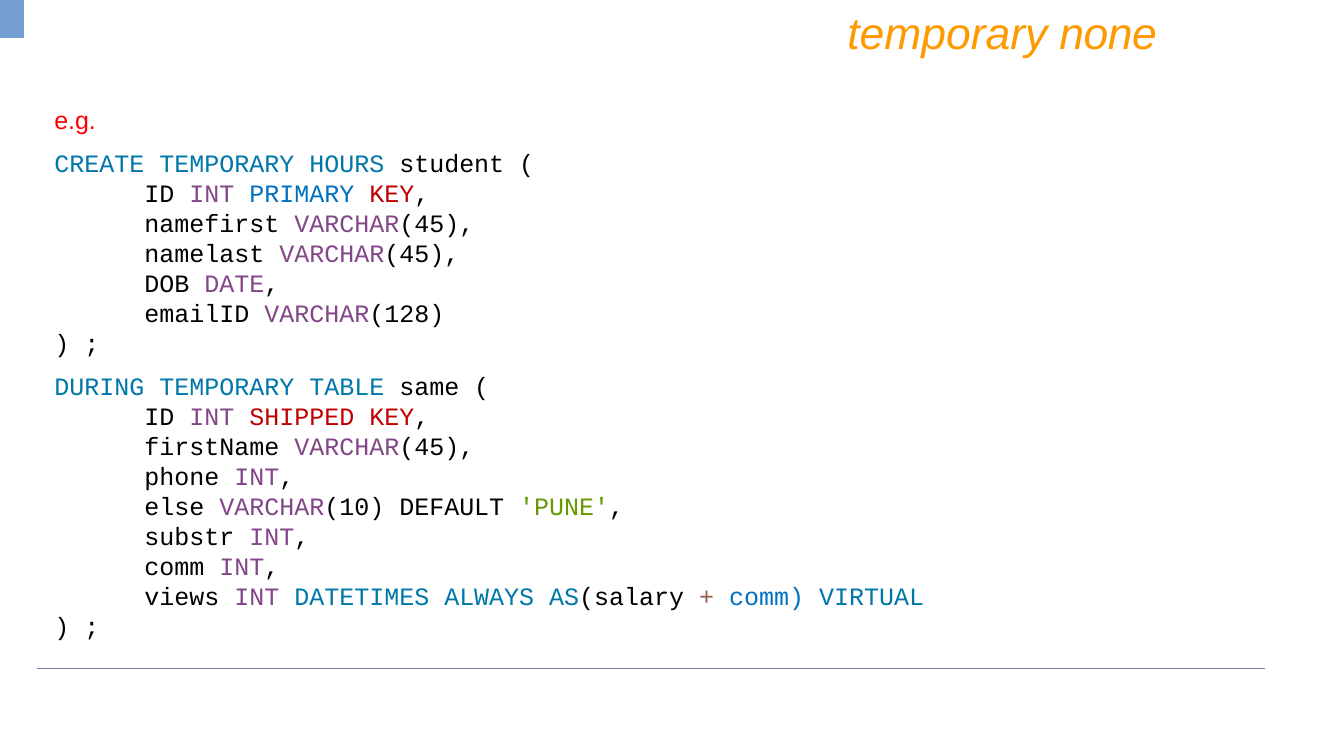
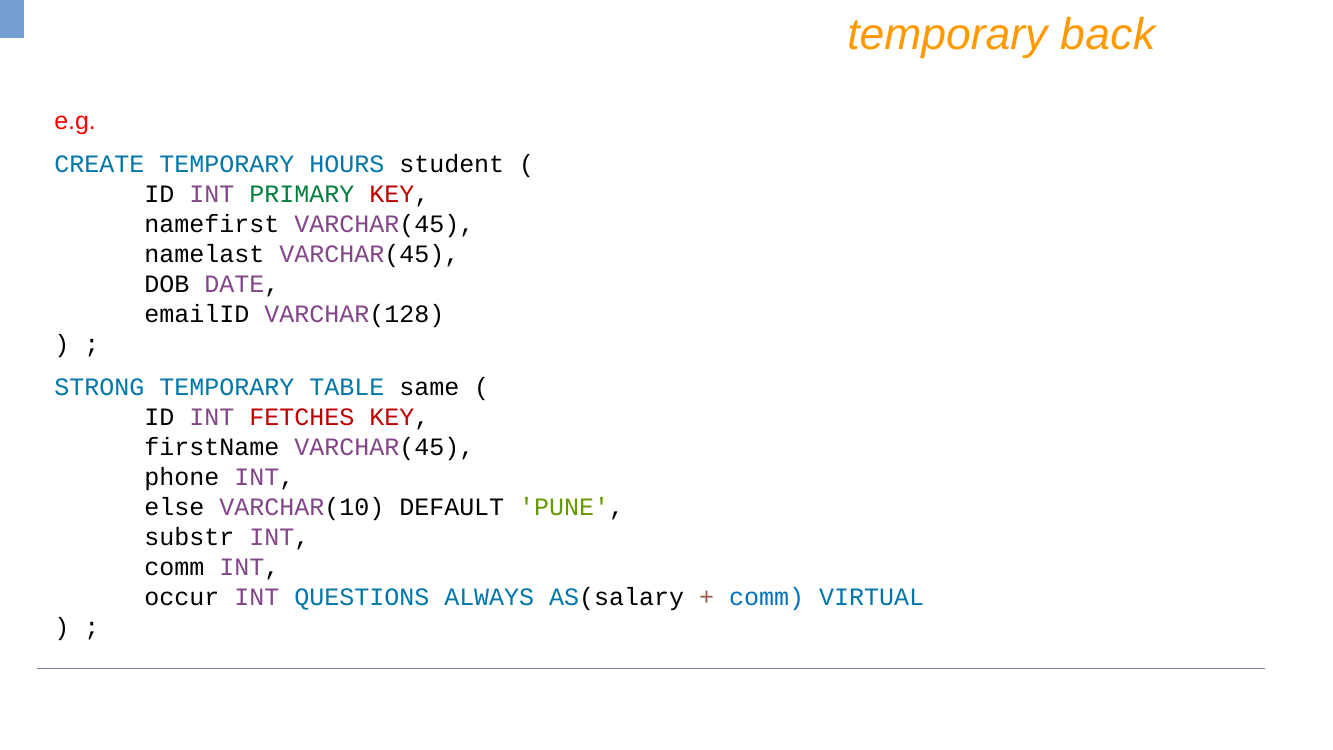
none: none -> back
PRIMARY colour: blue -> green
DURING: DURING -> STRONG
SHIPPED: SHIPPED -> FETCHES
views: views -> occur
DATETIMES: DATETIMES -> QUESTIONS
